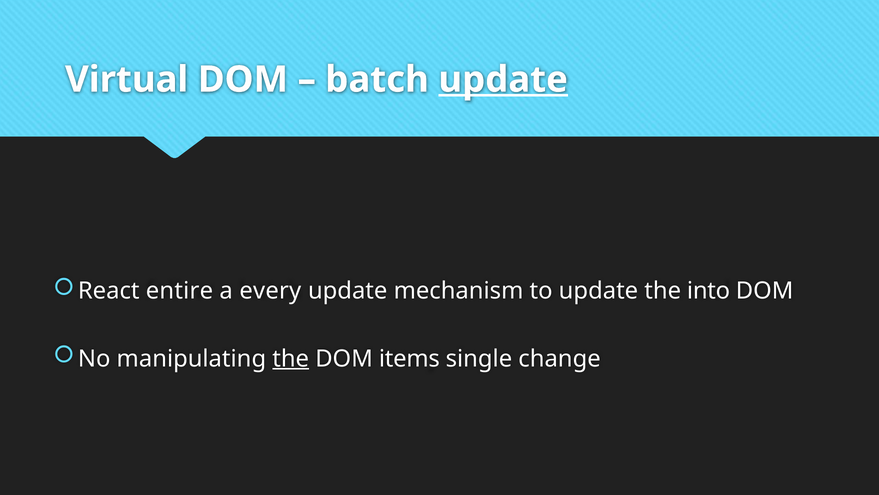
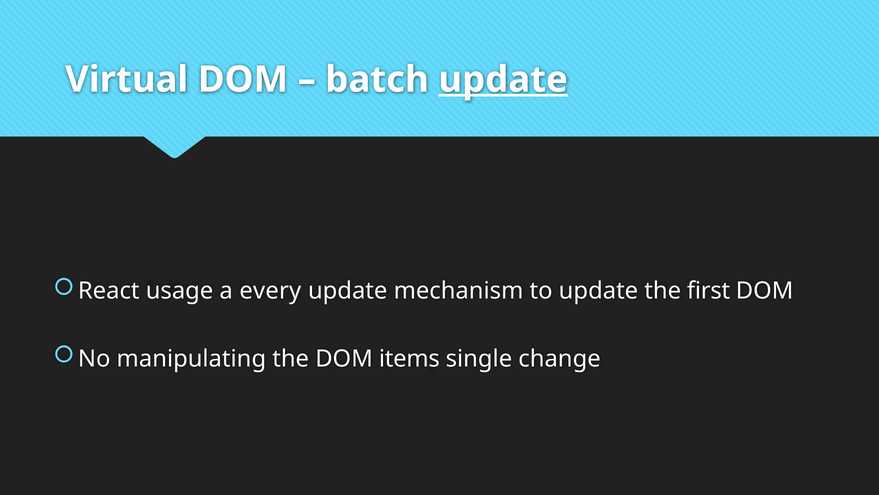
entire: entire -> usage
into: into -> first
the at (291, 358) underline: present -> none
